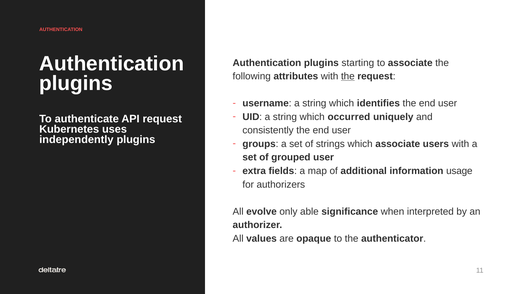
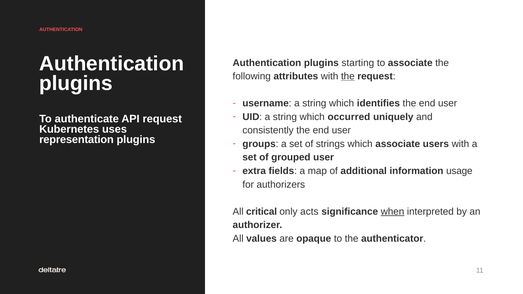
independently: independently -> representation
evolve: evolve -> critical
able: able -> acts
when underline: none -> present
